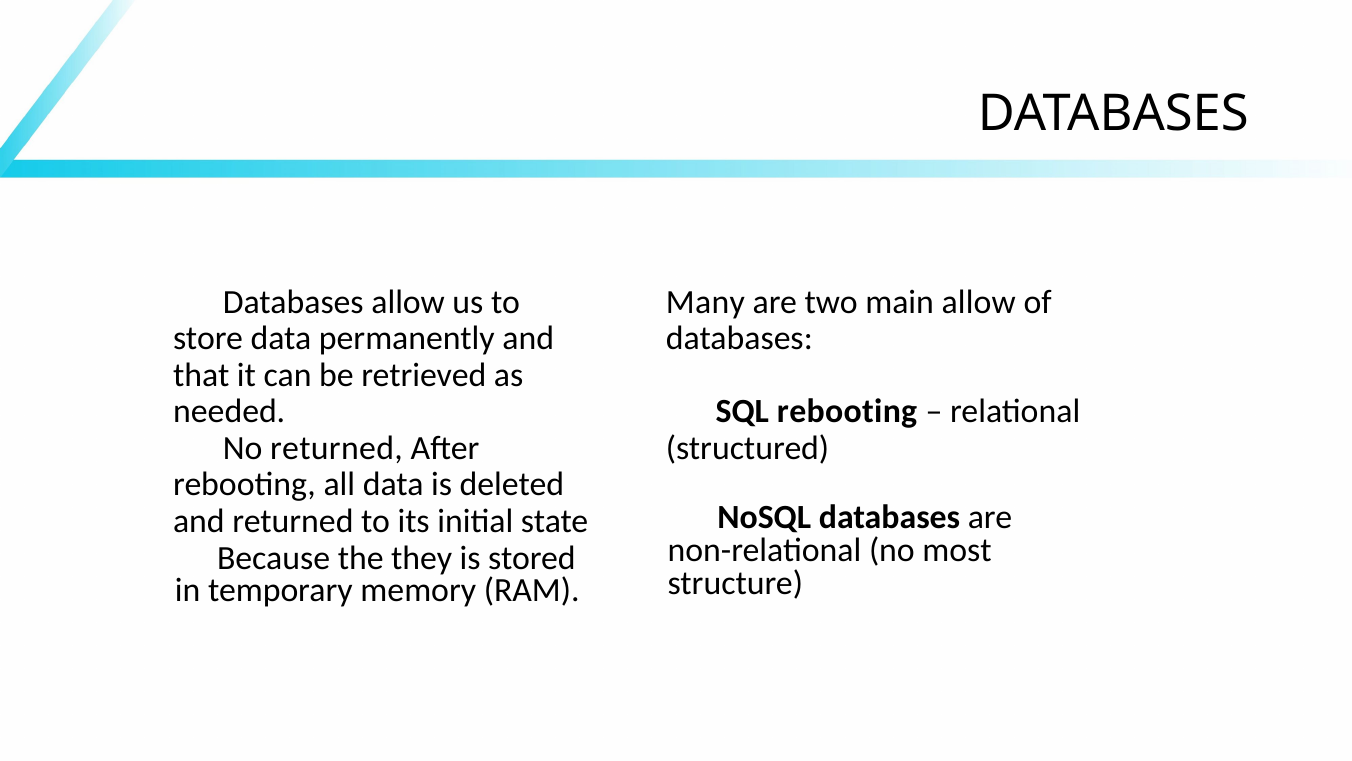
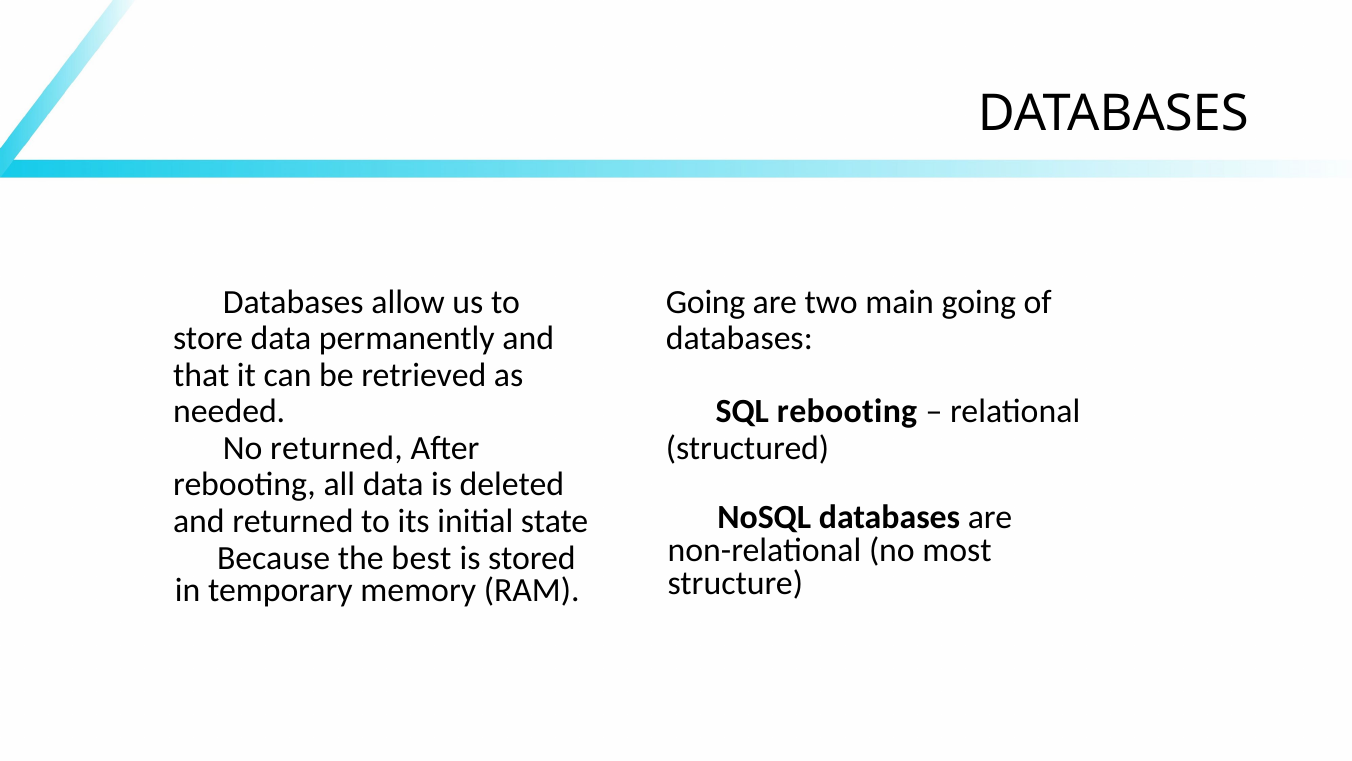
Many at (705, 302): Many -> Going
main allow: allow -> going
they: they -> best
